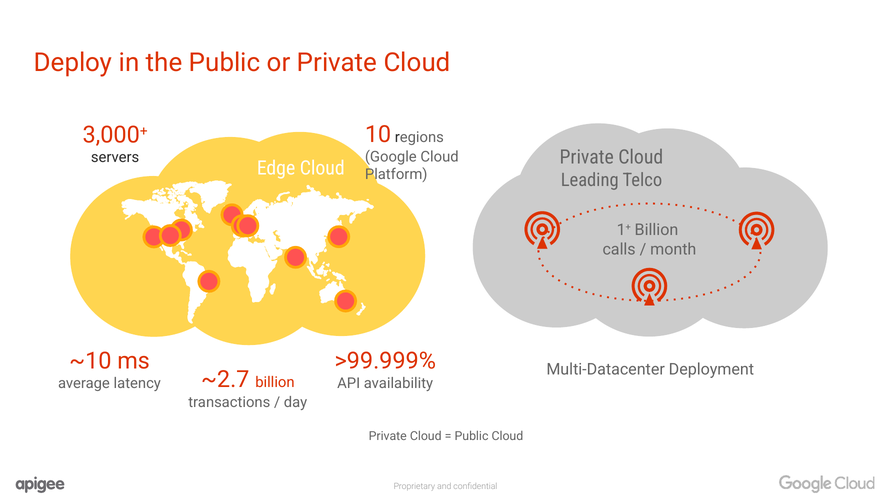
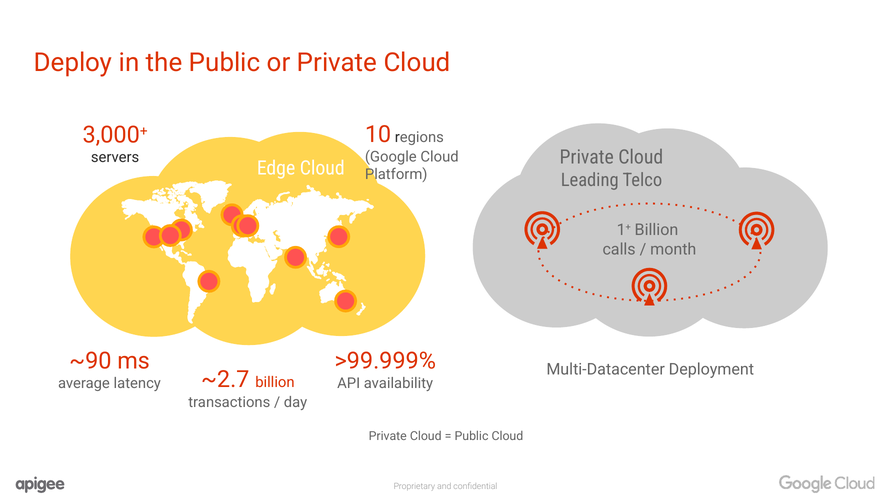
~10: ~10 -> ~90
